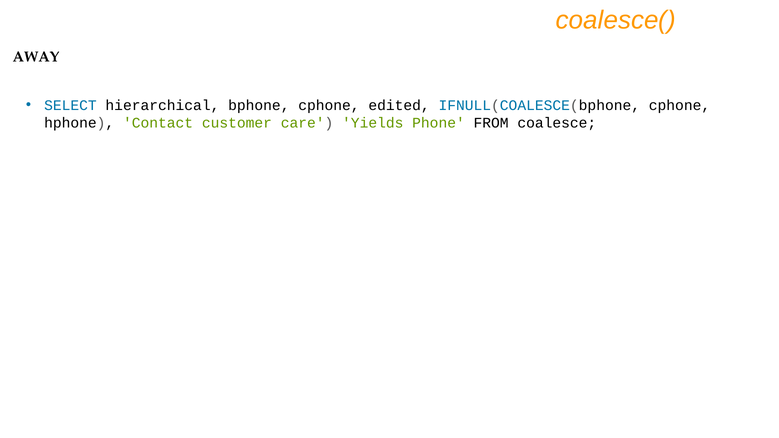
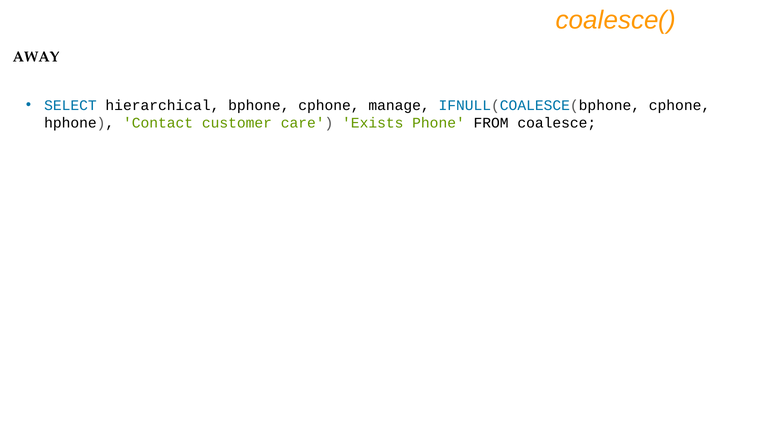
edited: edited -> manage
Yields: Yields -> Exists
